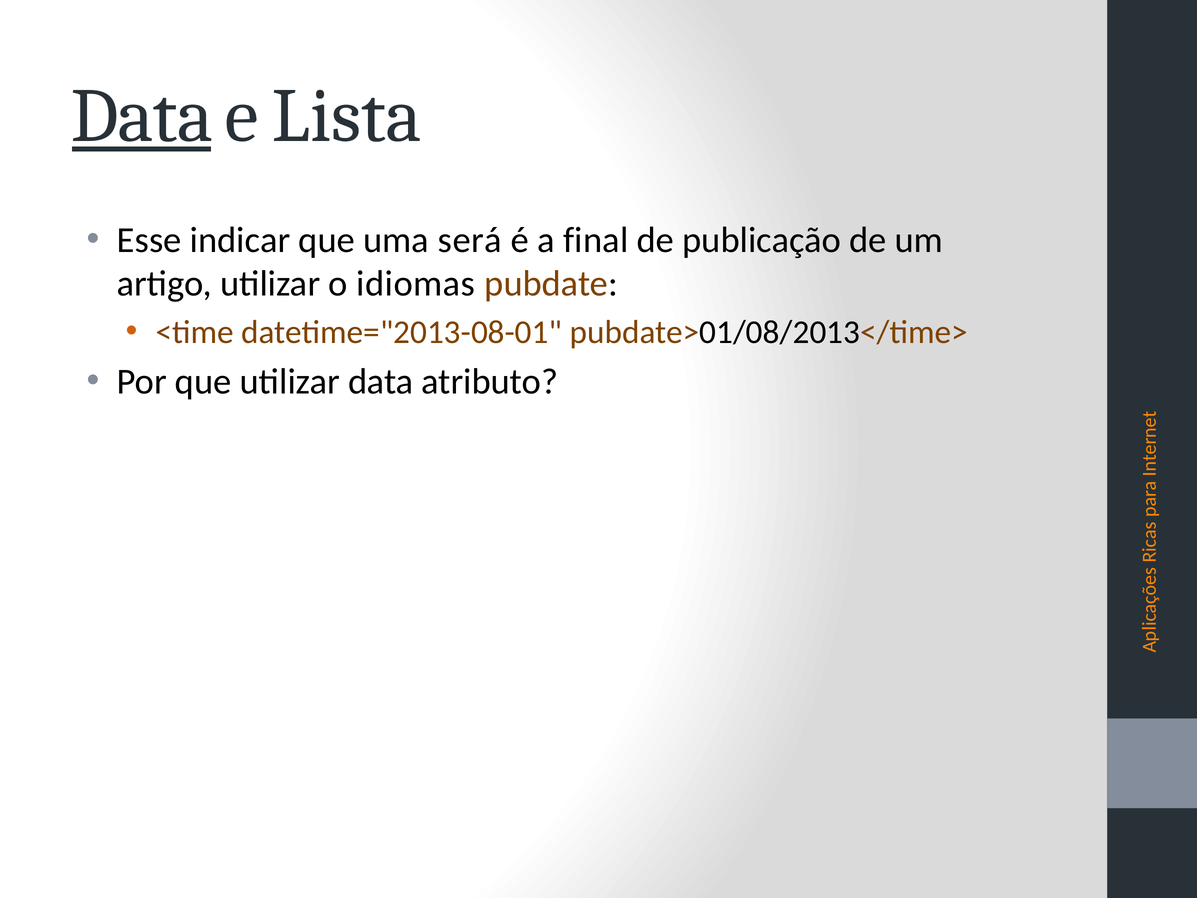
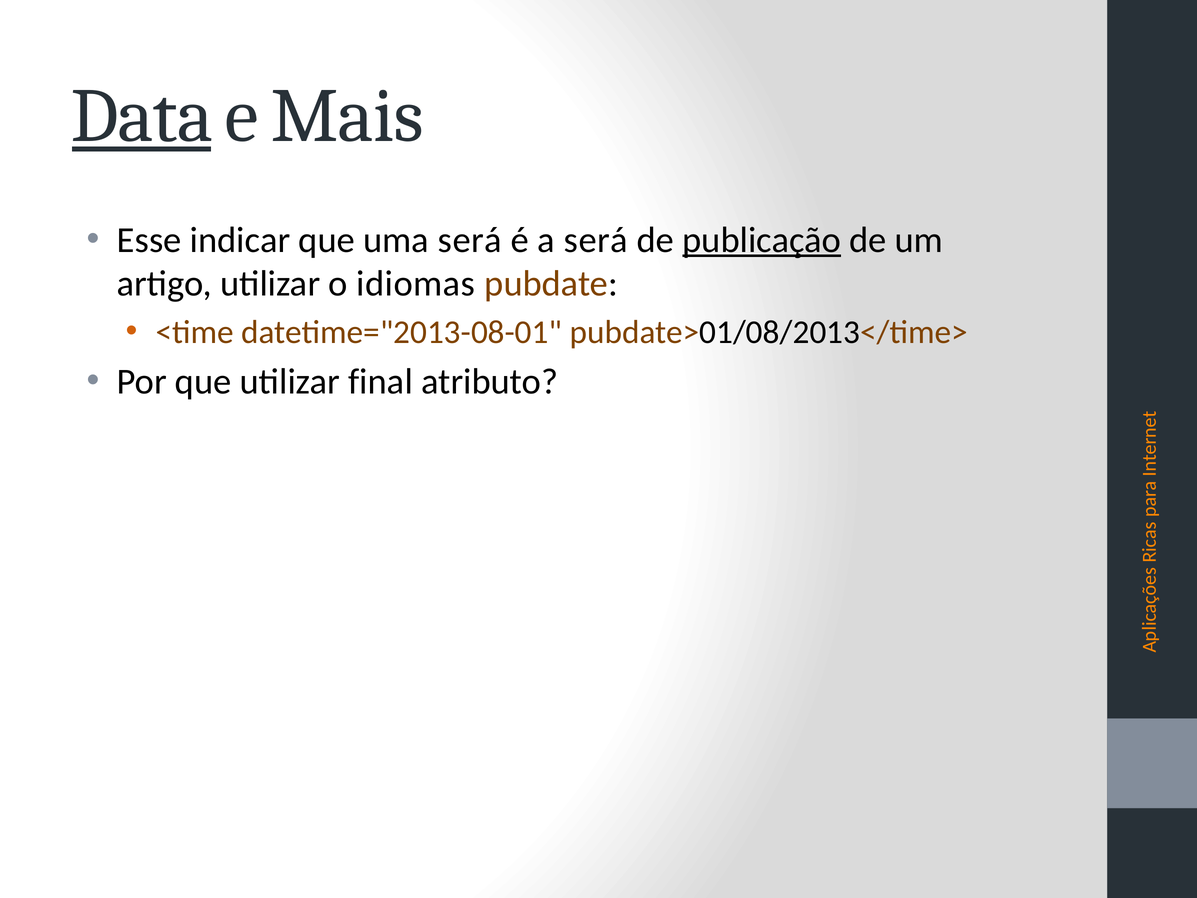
Lista: Lista -> Mais
a final: final -> será
publicação underline: none -> present
utilizar data: data -> final
